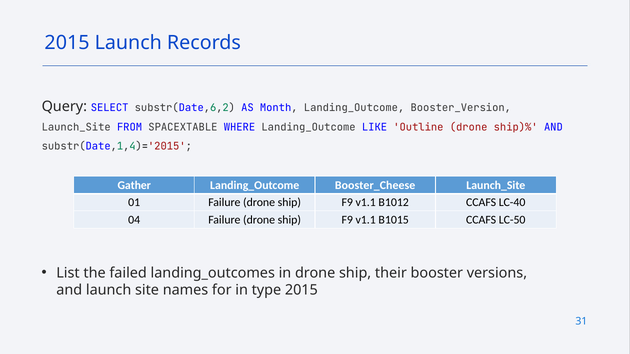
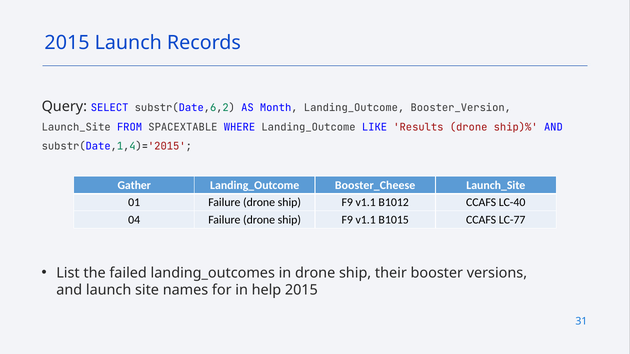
Outline: Outline -> Results
LC-50: LC-50 -> LC-77
type: type -> help
